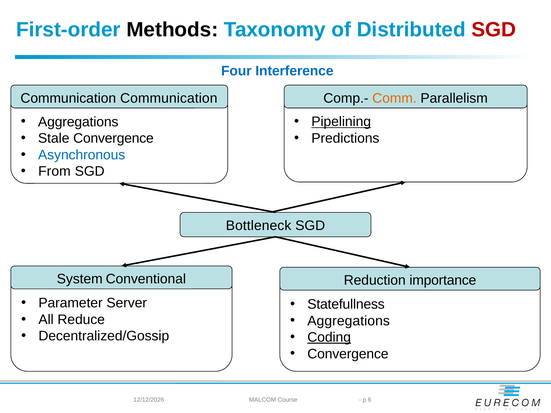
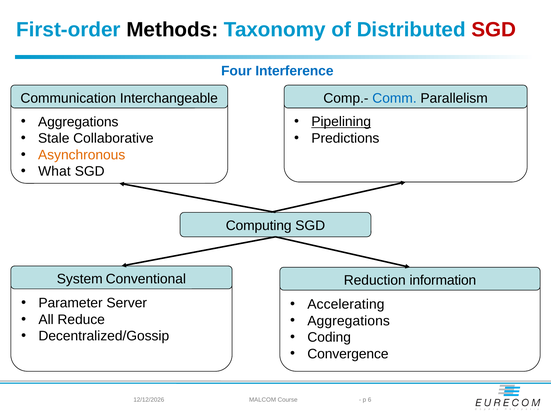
Communication Communication: Communication -> Interchangeable
Comm colour: orange -> blue
Stale Convergence: Convergence -> Collaborative
Asynchronous colour: blue -> orange
From: From -> What
Bottleneck: Bottleneck -> Computing
importance: importance -> information
Statefullness: Statefullness -> Accelerating
Coding underline: present -> none
